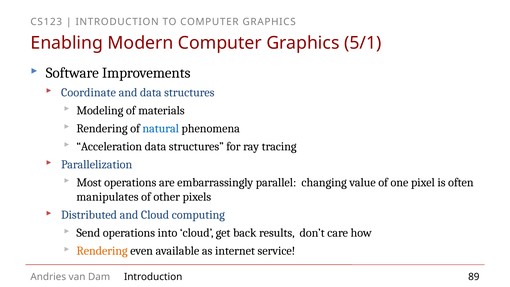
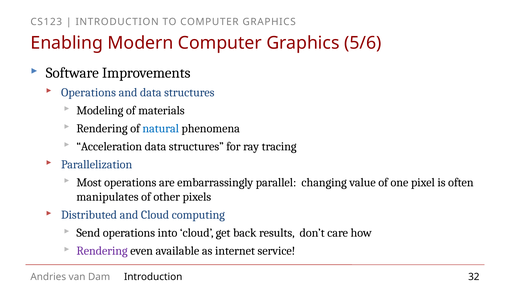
5/1: 5/1 -> 5/6
Coordinate at (89, 93): Coordinate -> Operations
Rendering at (102, 251) colour: orange -> purple
89: 89 -> 32
